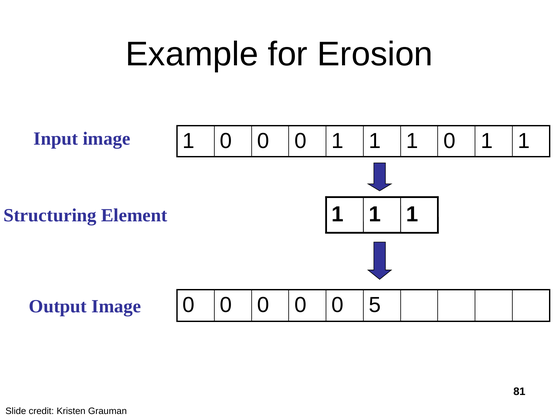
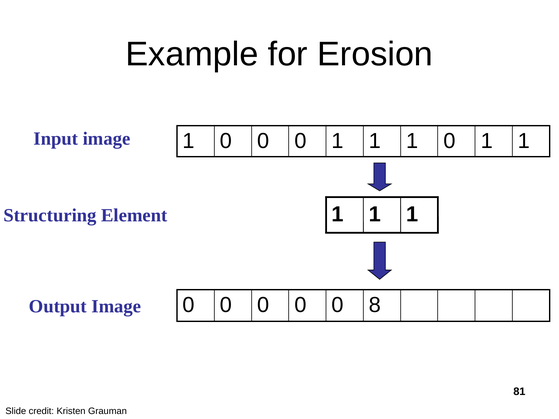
5: 5 -> 8
